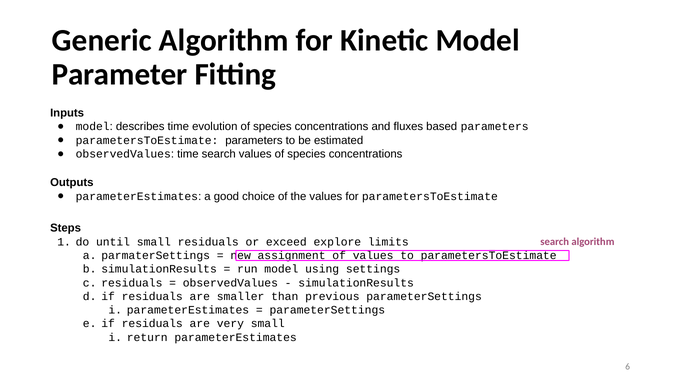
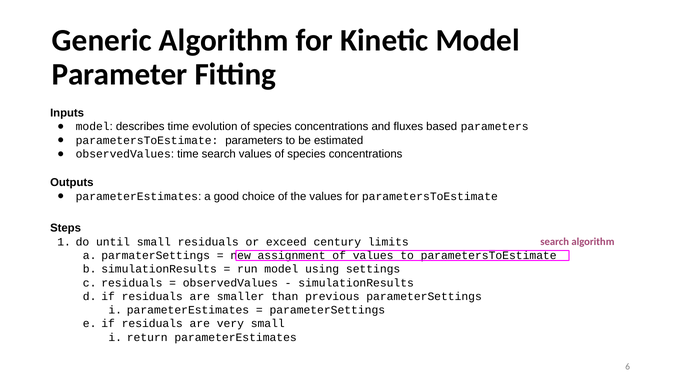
explore: explore -> century
